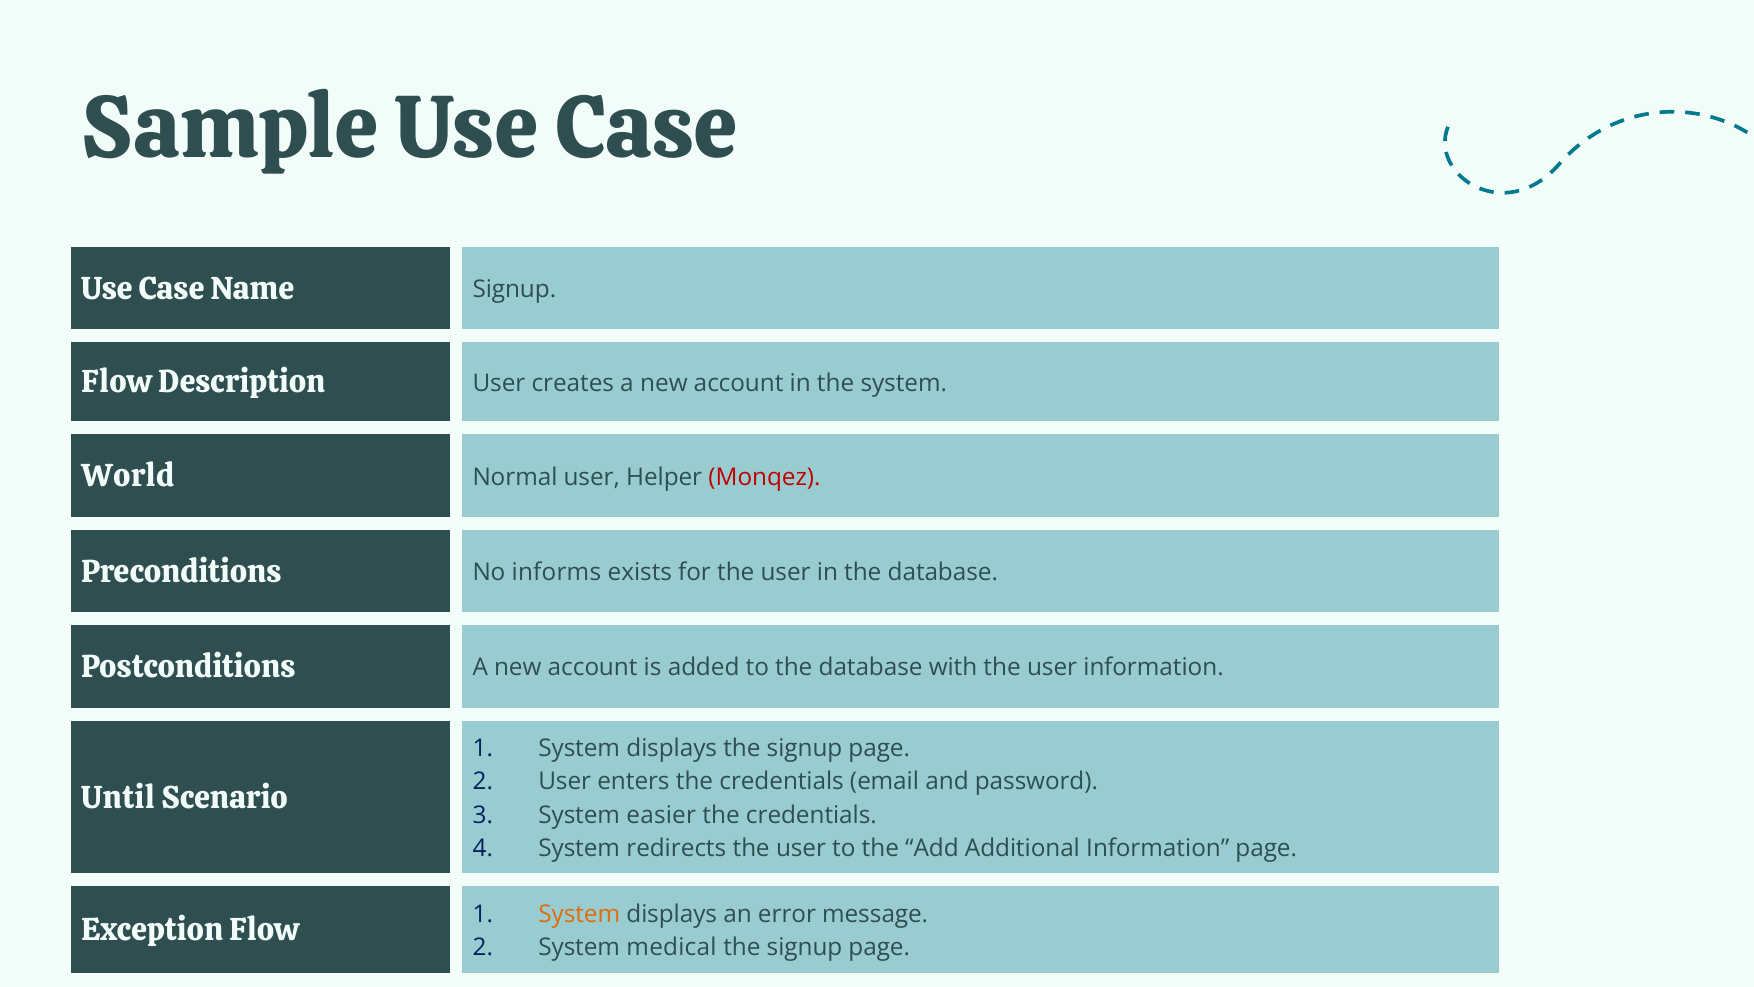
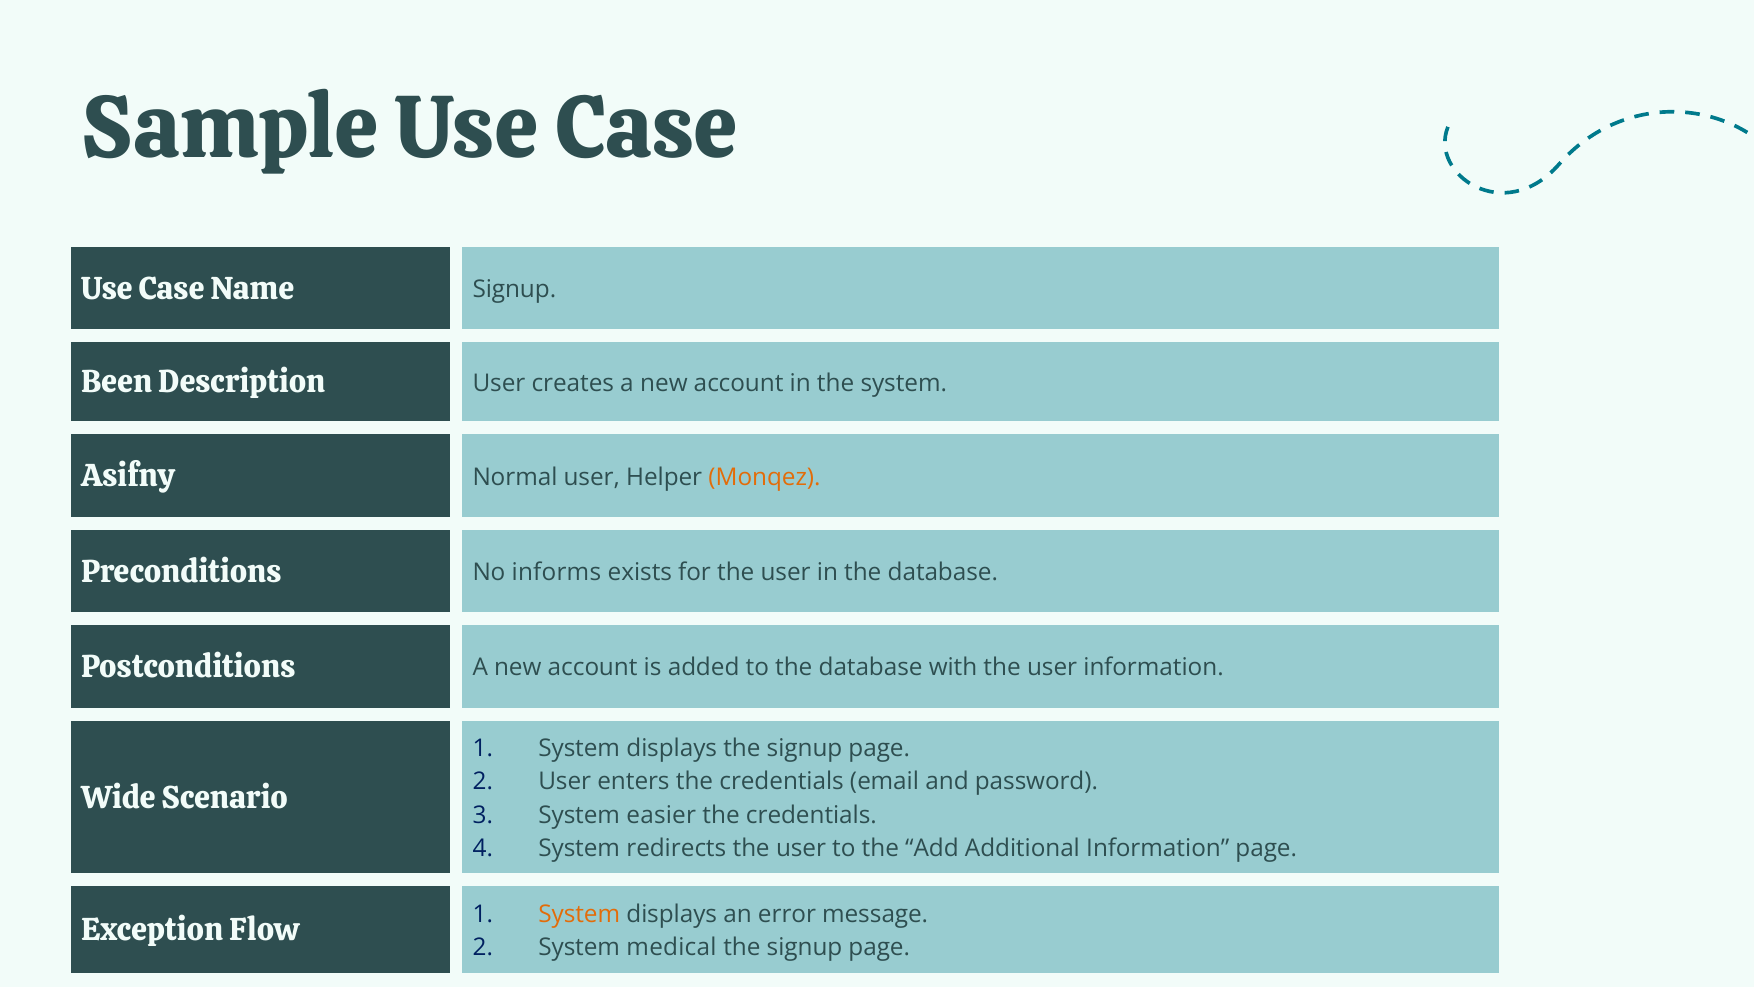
Flow at (117, 382): Flow -> Been
World: World -> Asifny
Monqez colour: red -> orange
Until: Until -> Wide
